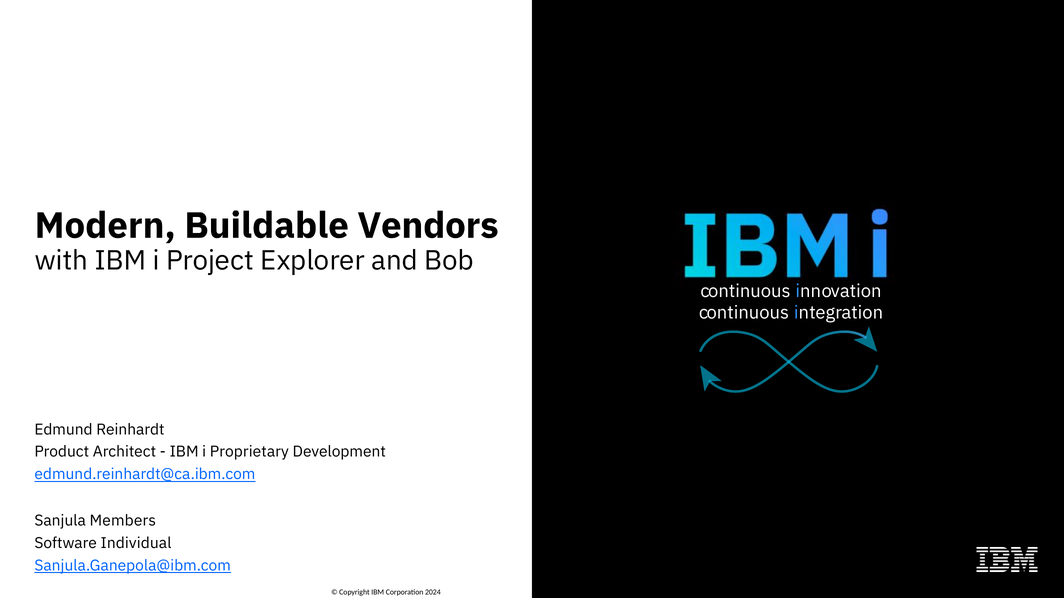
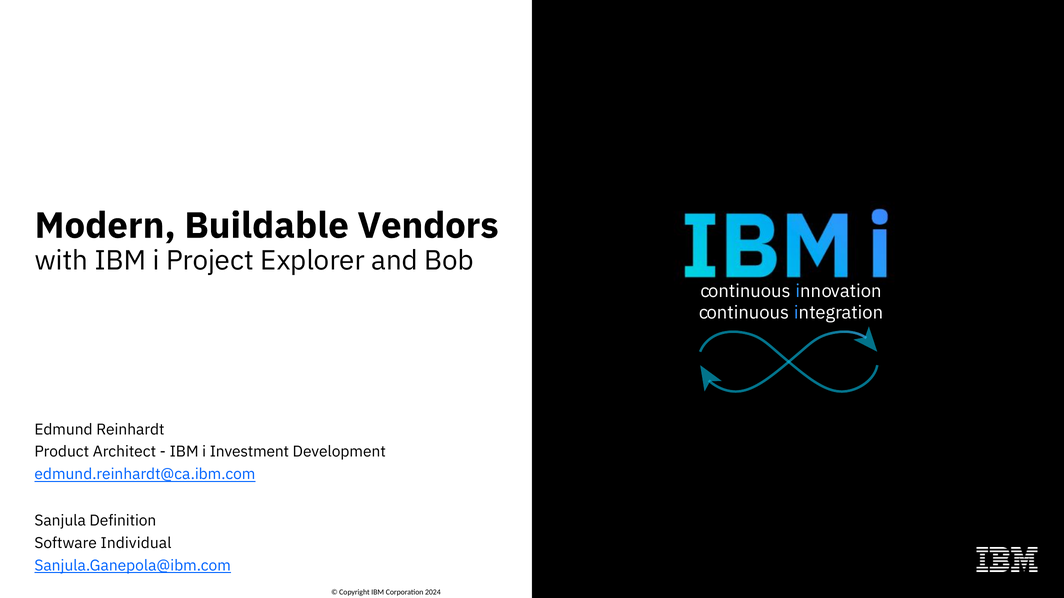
Proprietary: Proprietary -> Investment
Members: Members -> Definition
